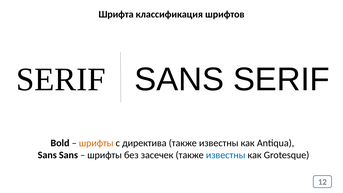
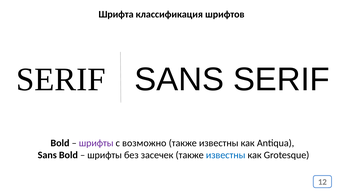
шрифты at (96, 143) colour: orange -> purple
директива: директива -> возможно
Sans Sans: Sans -> Bold
